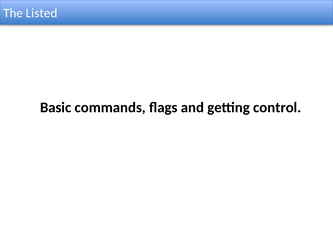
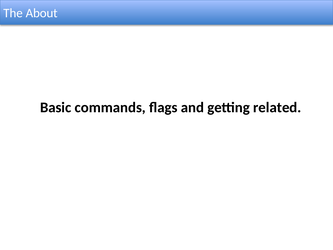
Listed: Listed -> About
control: control -> related
